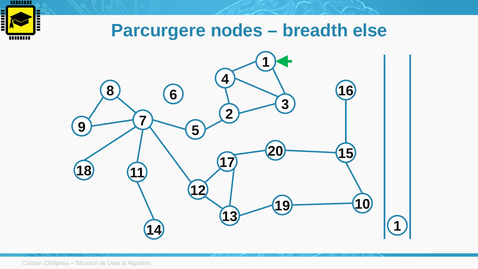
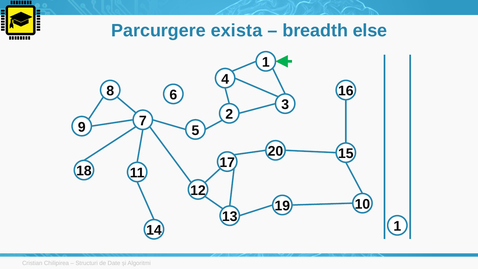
nodes: nodes -> exista
